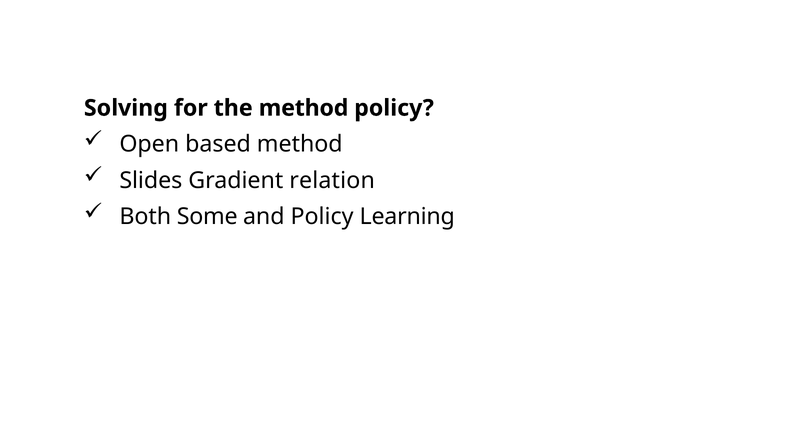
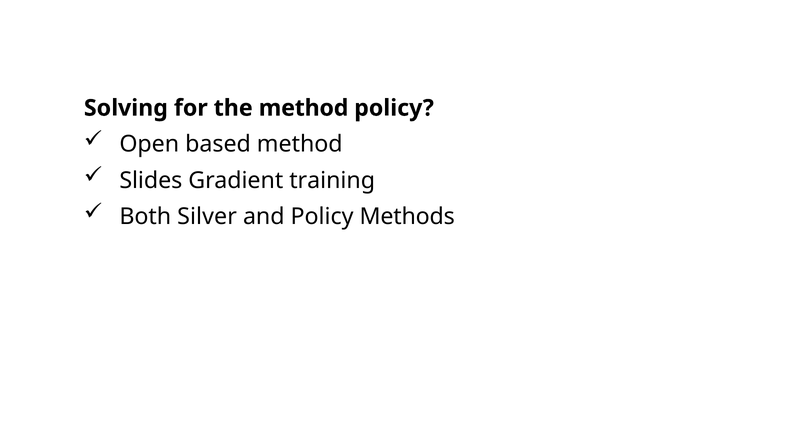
relation: relation -> training
Some: Some -> Silver
Learning: Learning -> Methods
